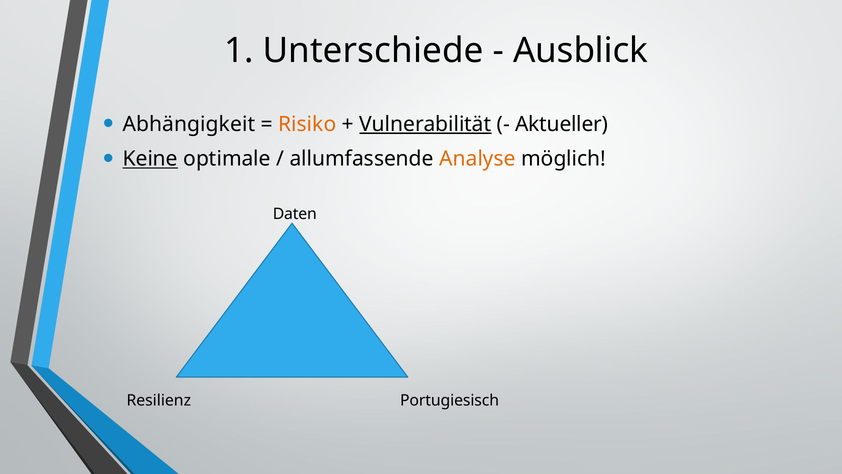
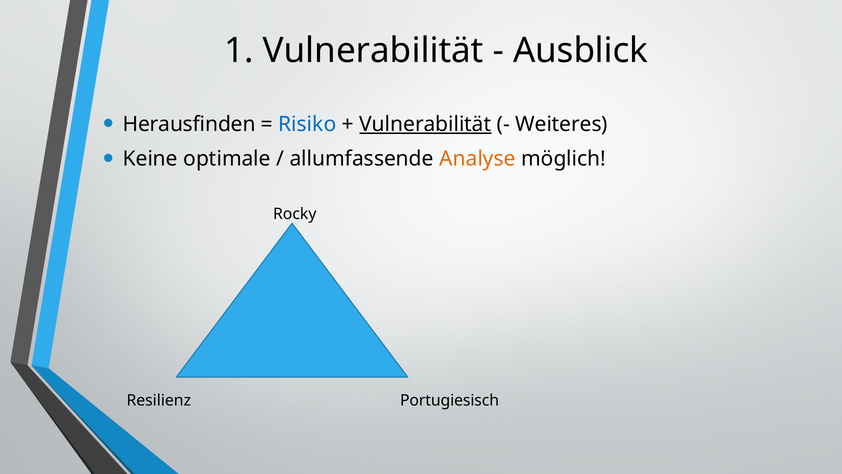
1 Unterschiede: Unterschiede -> Vulnerabilität
Abhängigkeit: Abhängigkeit -> Herausfinden
Risiko colour: orange -> blue
Aktueller: Aktueller -> Weiteres
Keine underline: present -> none
Daten: Daten -> Rocky
